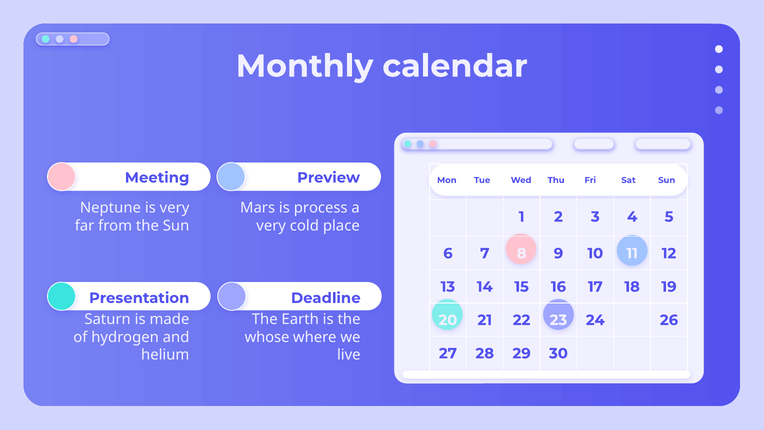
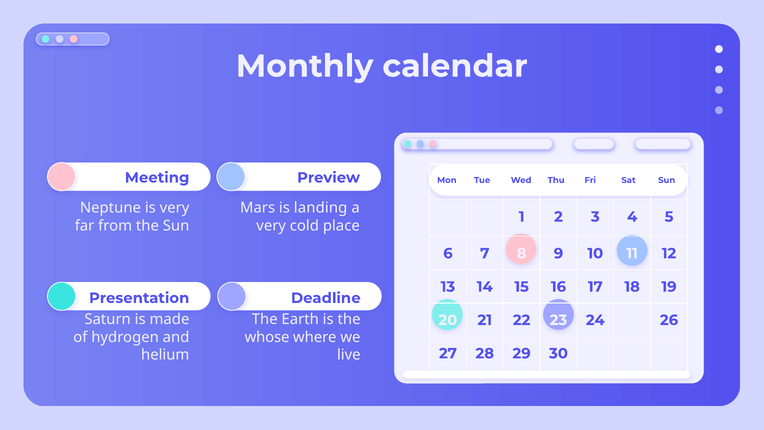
process: process -> landing
